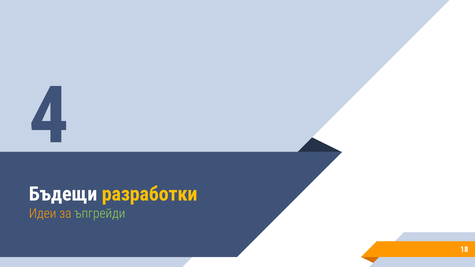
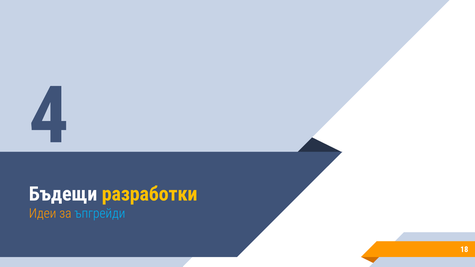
ъпгрейди colour: light green -> light blue
